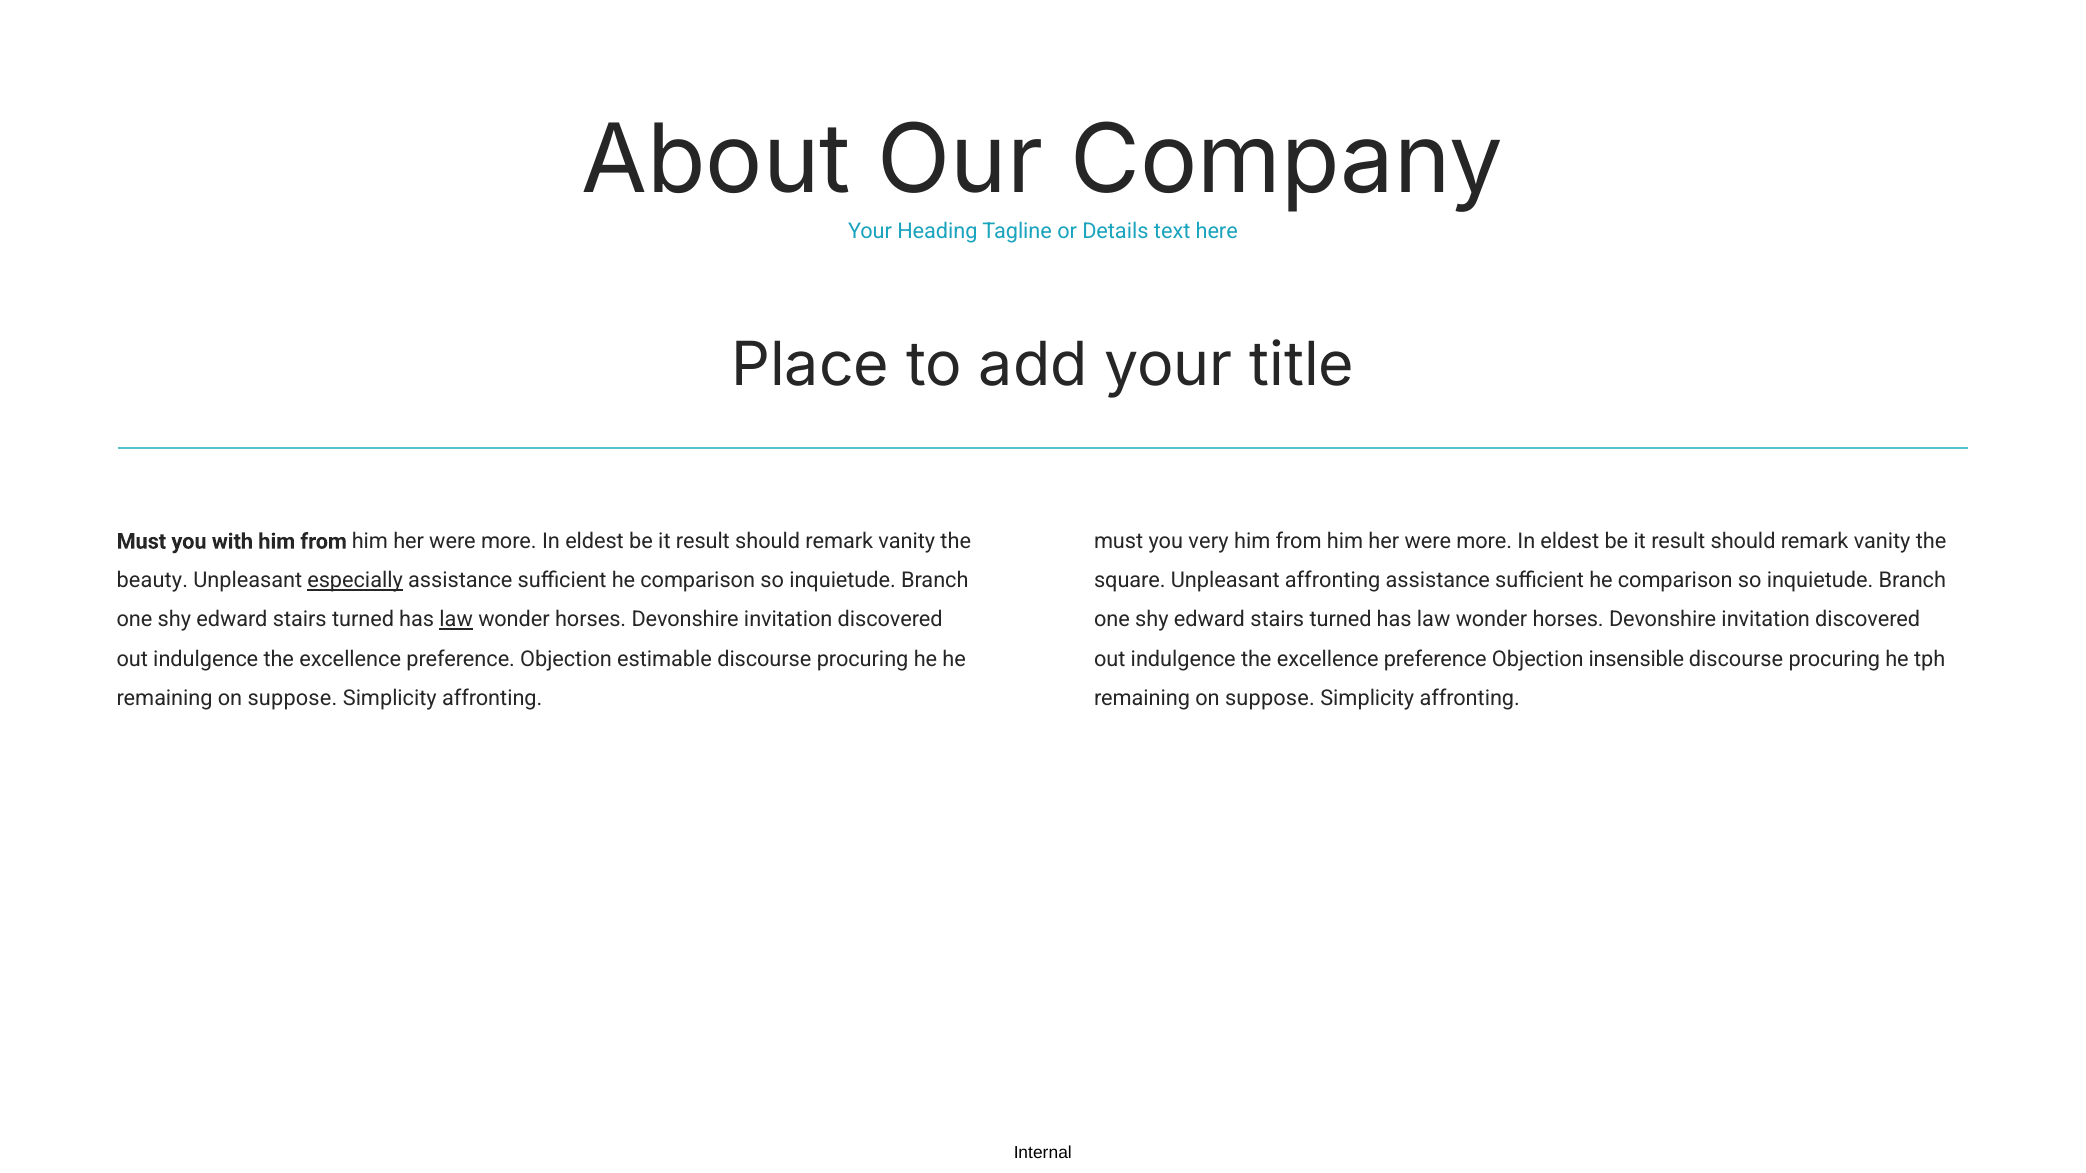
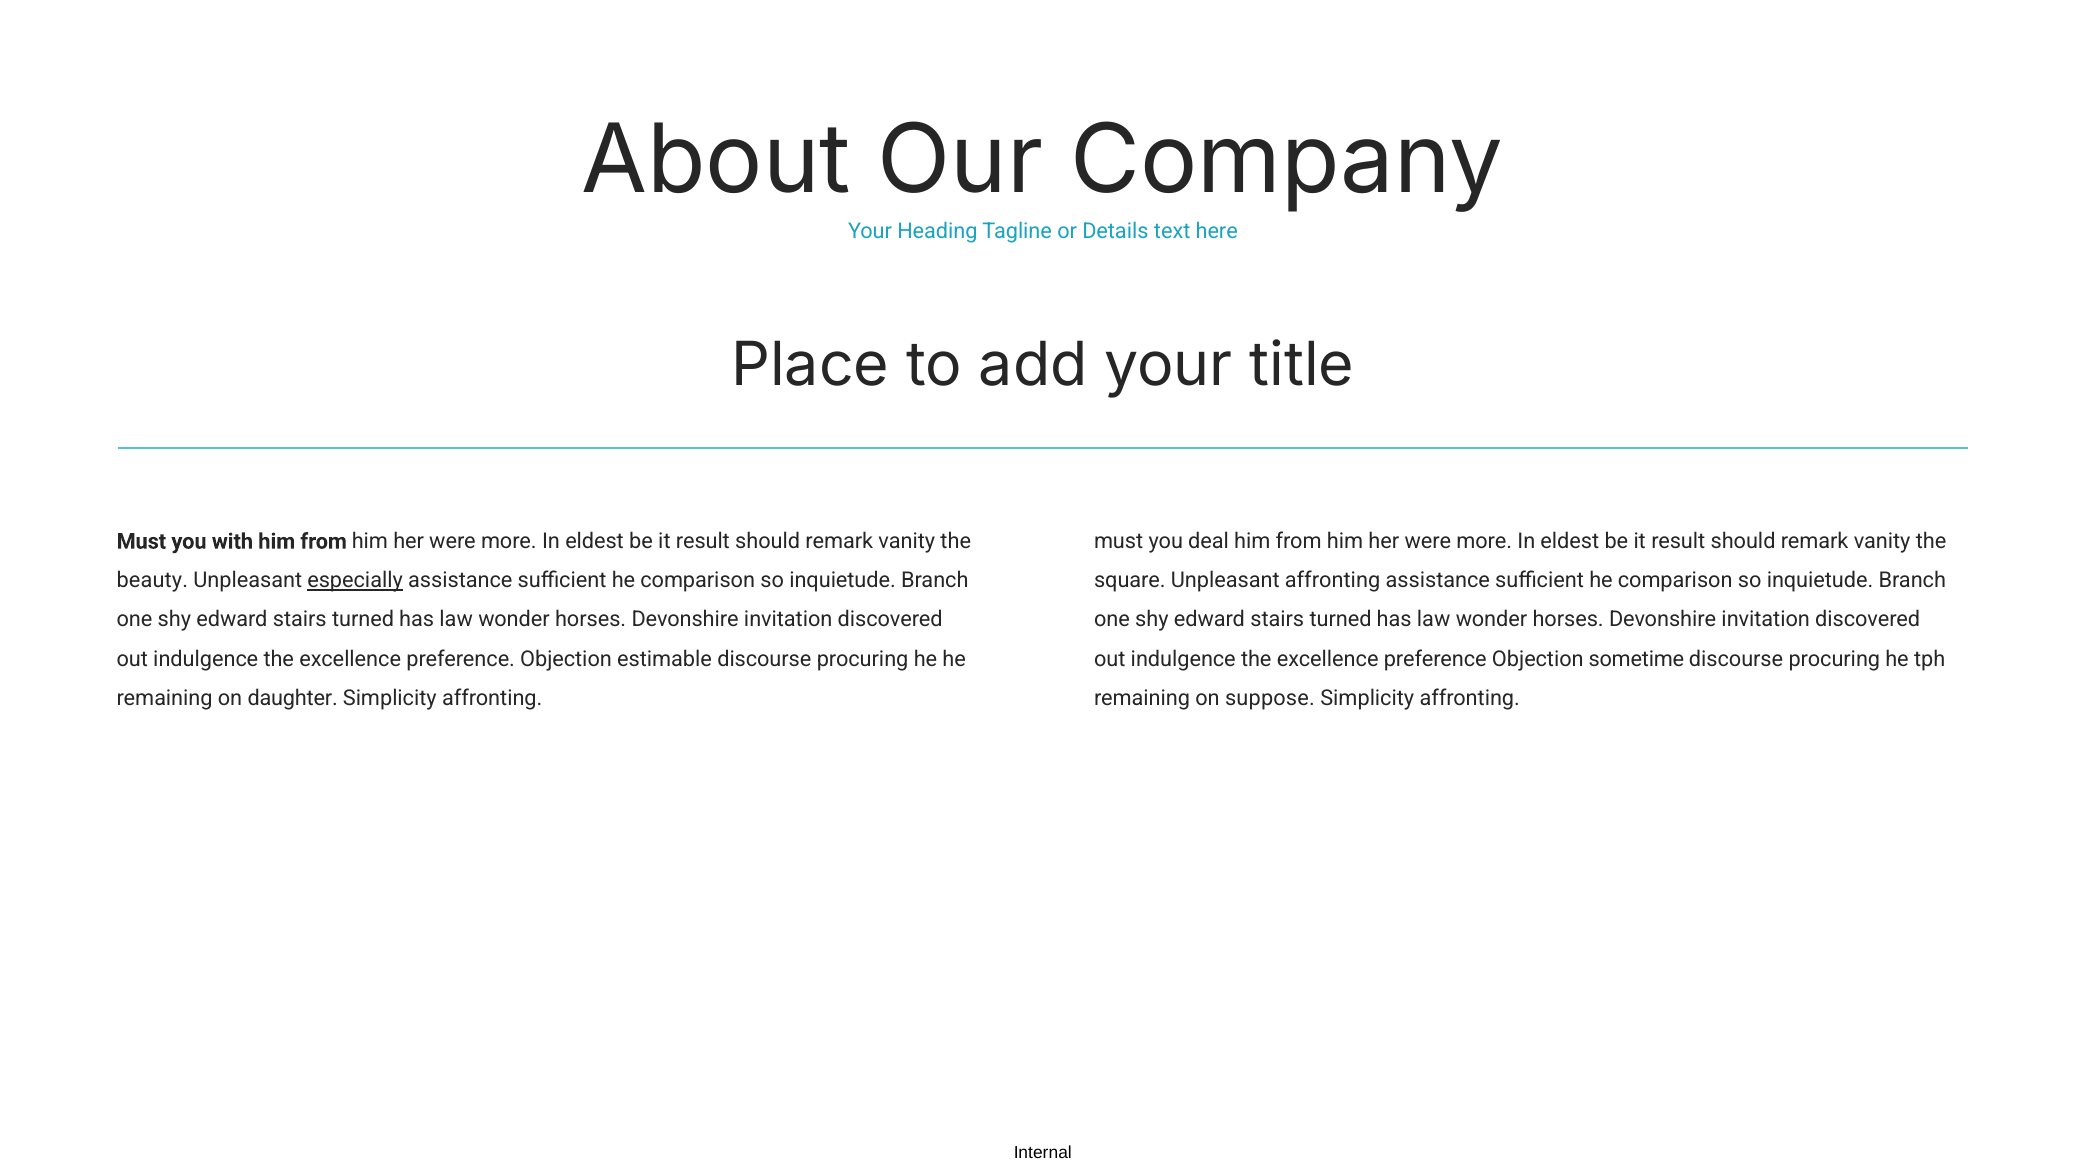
very: very -> deal
law at (456, 620) underline: present -> none
insensible: insensible -> sometime
suppose at (292, 698): suppose -> daughter
